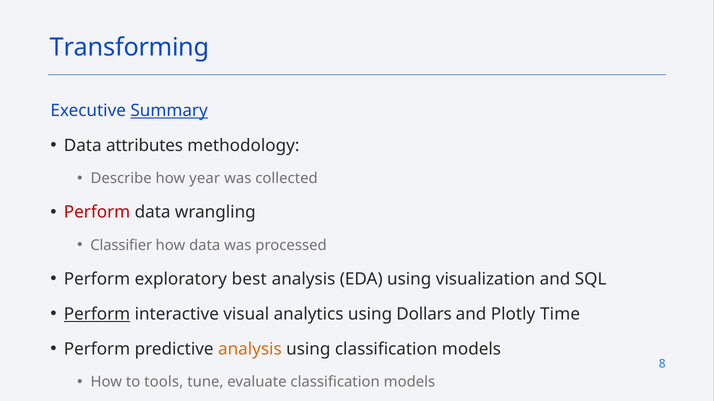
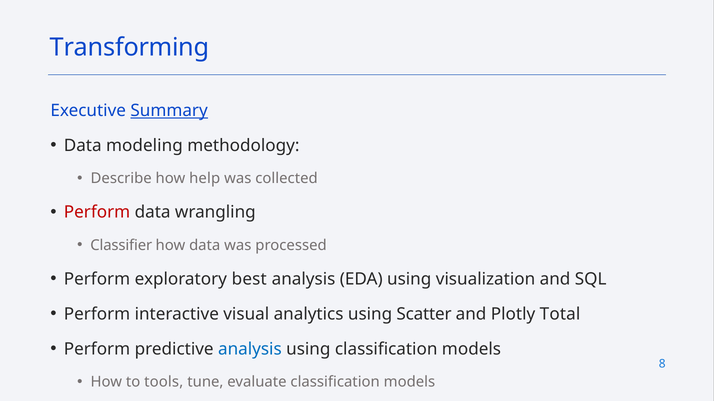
attributes: attributes -> modeling
year: year -> help
Perform at (97, 315) underline: present -> none
Dollars: Dollars -> Scatter
Time: Time -> Total
analysis at (250, 350) colour: orange -> blue
